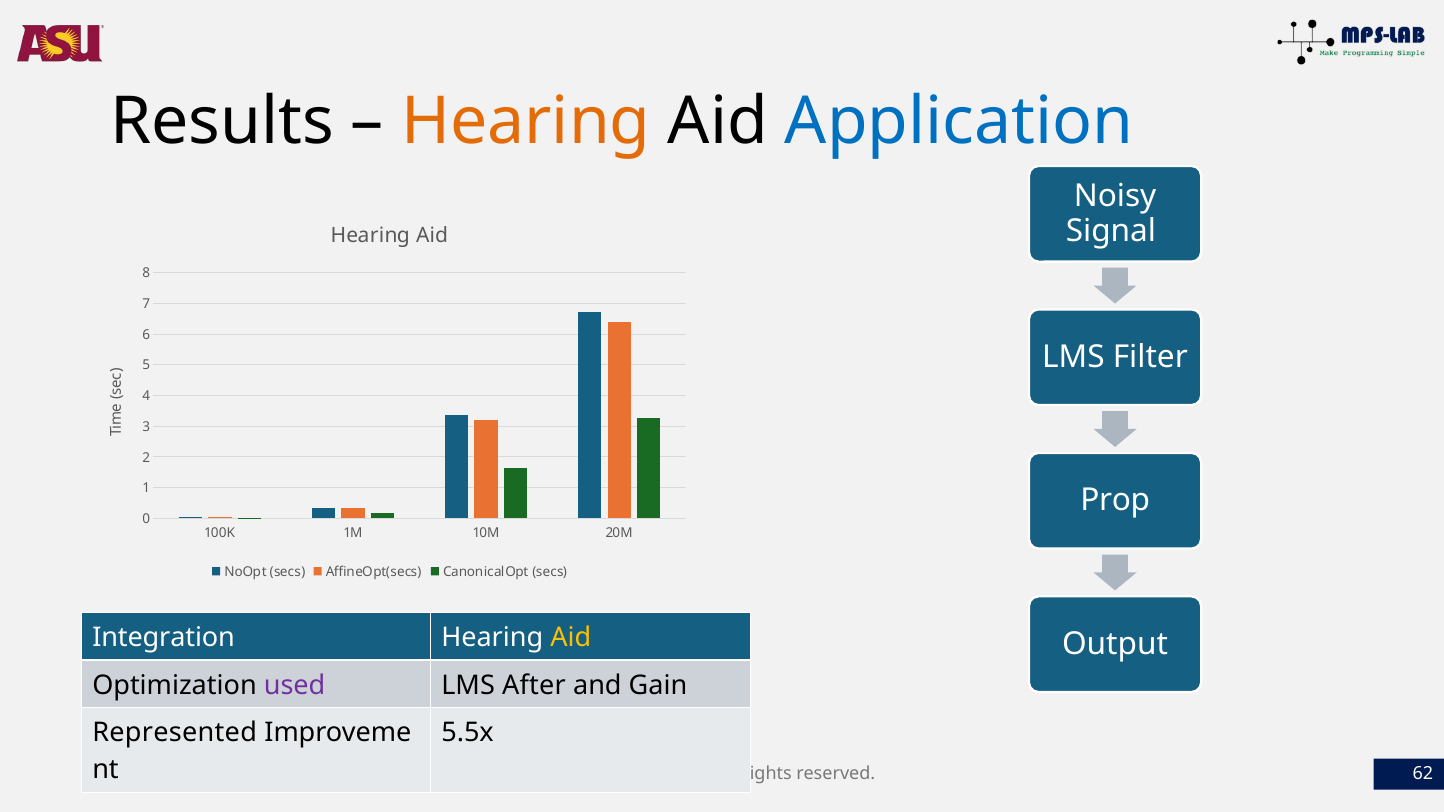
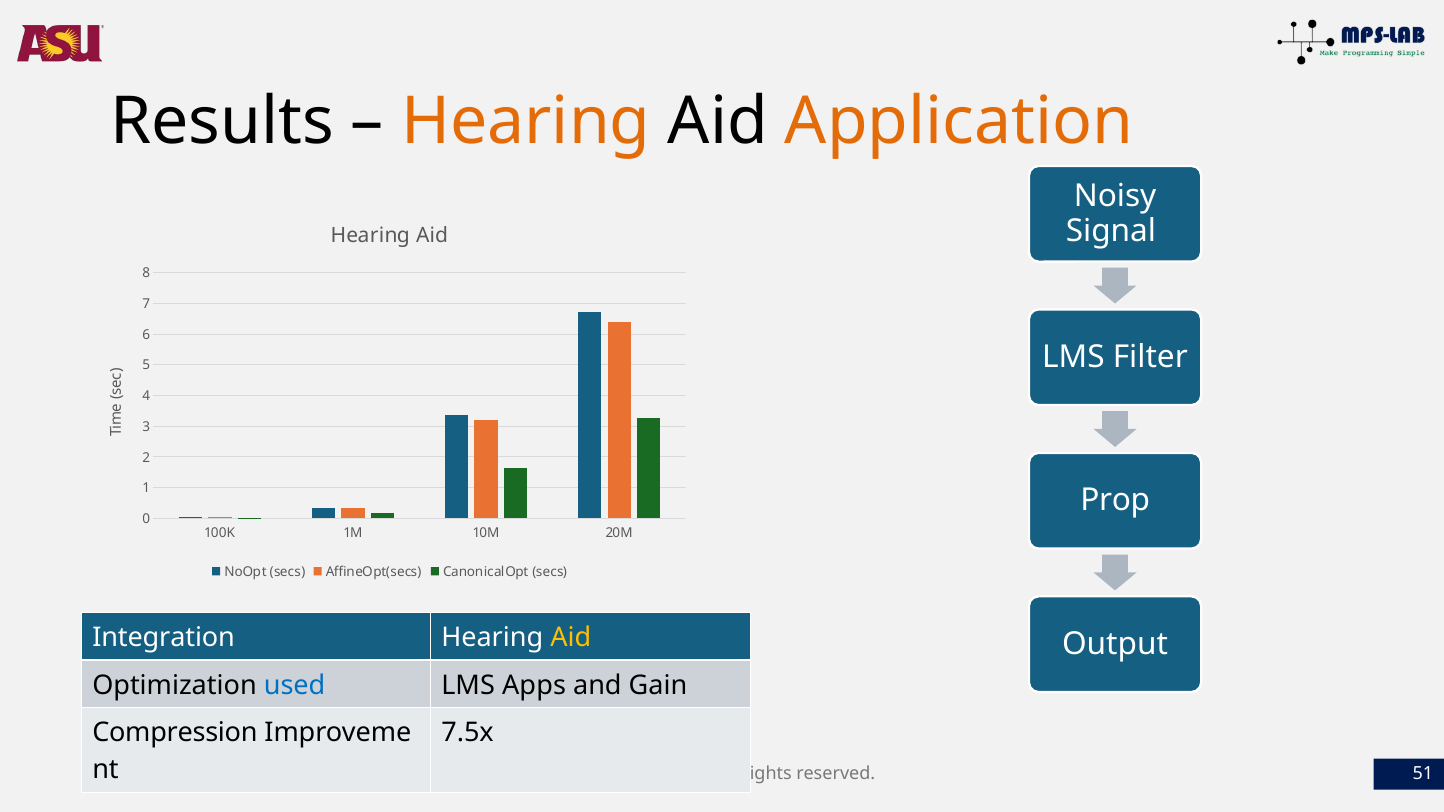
Application colour: blue -> orange
used colour: purple -> blue
After: After -> Apps
Represented: Represented -> Compression
5.5x: 5.5x -> 7.5x
62: 62 -> 51
